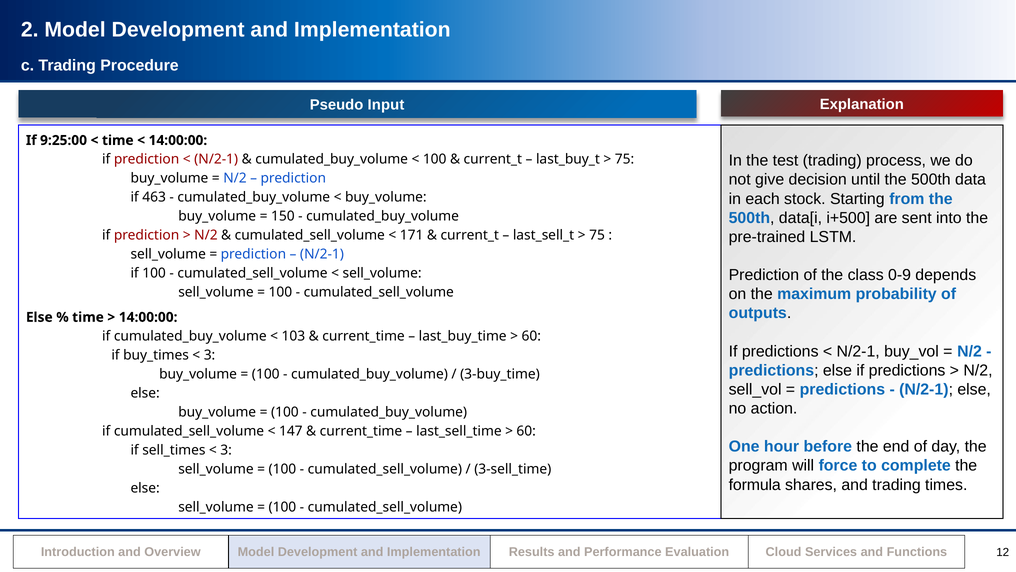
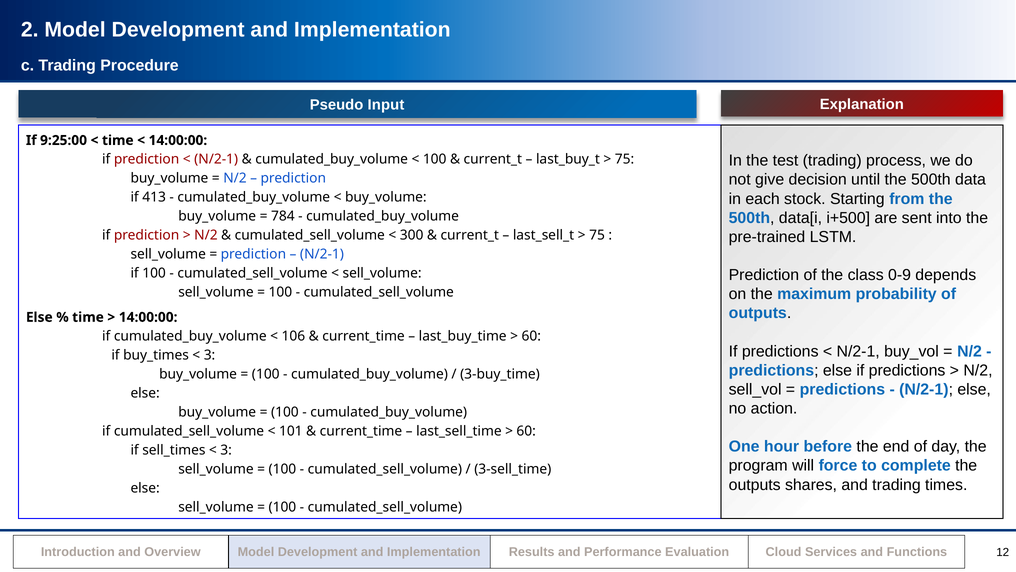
463: 463 -> 413
150: 150 -> 784
171: 171 -> 300
103: 103 -> 106
147: 147 -> 101
formula at (755, 484): formula -> outputs
